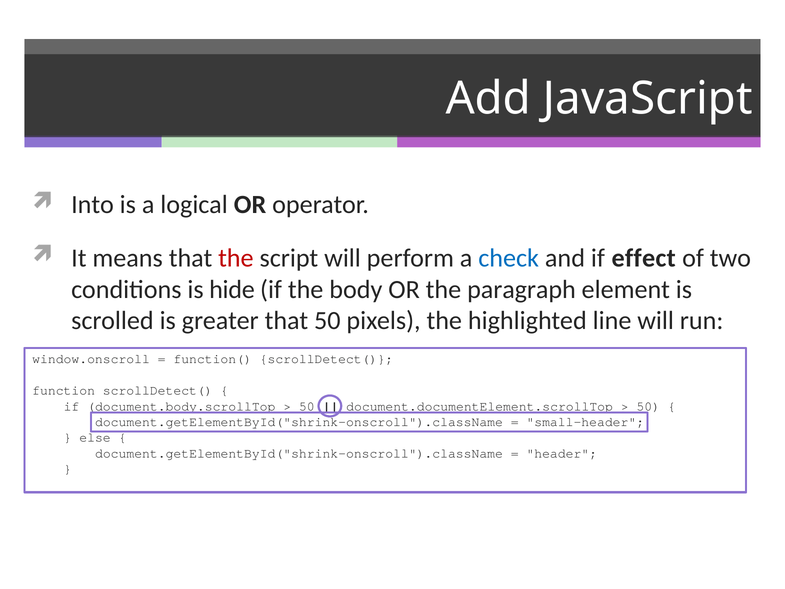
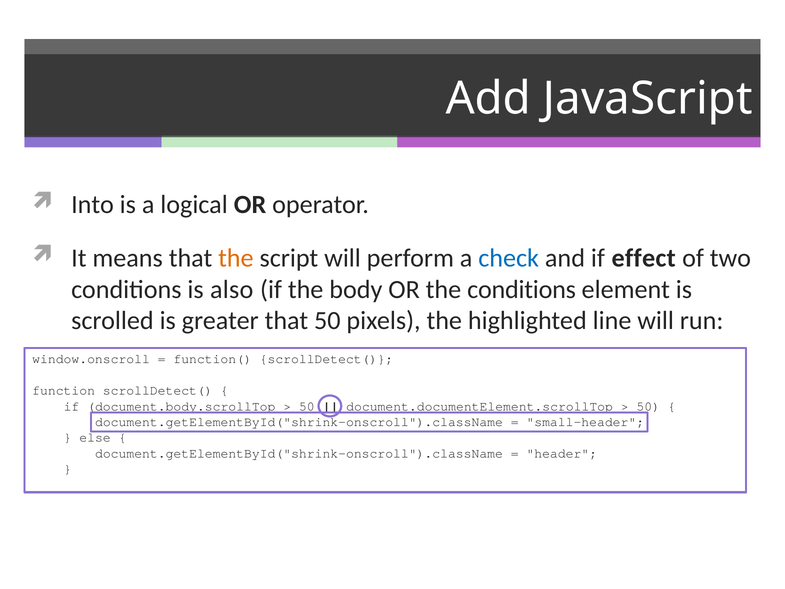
the at (236, 258) colour: red -> orange
hide: hide -> also
the paragraph: paragraph -> conditions
